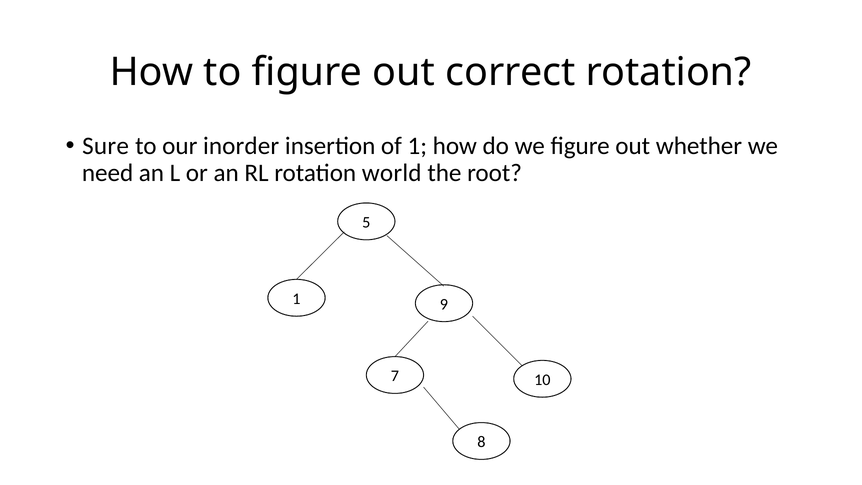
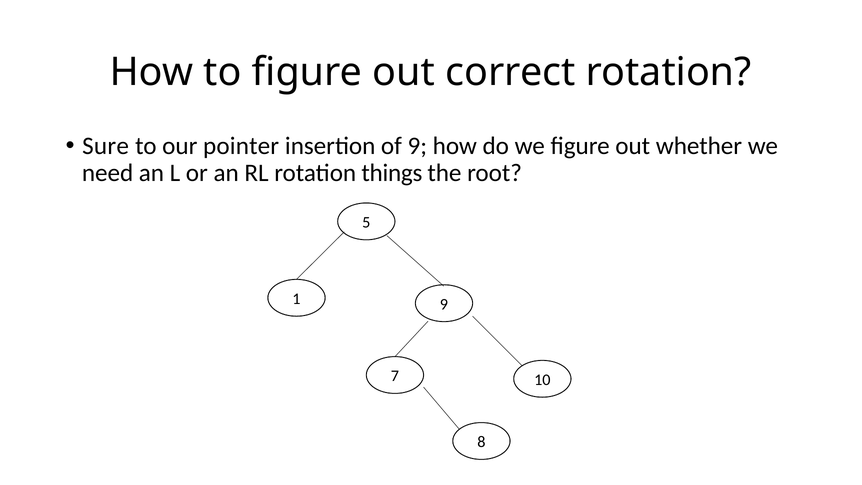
inorder: inorder -> pointer
of 1: 1 -> 9
world: world -> things
